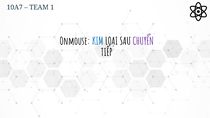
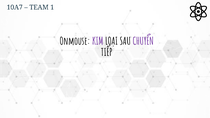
KIM colour: blue -> purple
